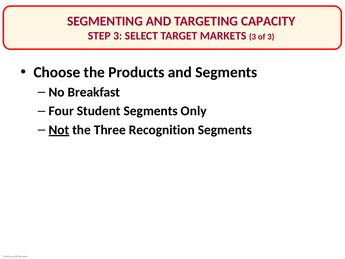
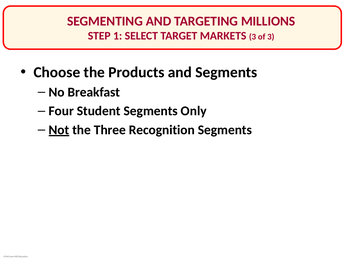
CAPACITY: CAPACITY -> MILLIONS
STEP 3: 3 -> 1
